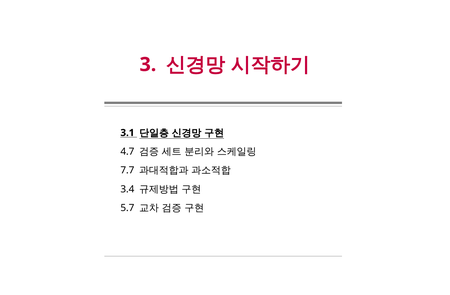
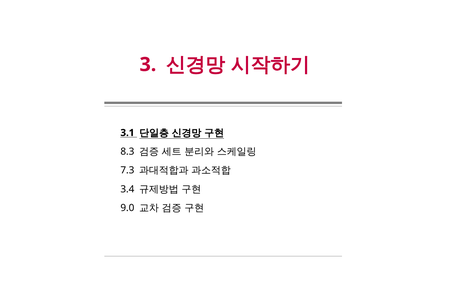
4.7: 4.7 -> 8.3
7.7: 7.7 -> 7.3
5.7: 5.7 -> 9.0
